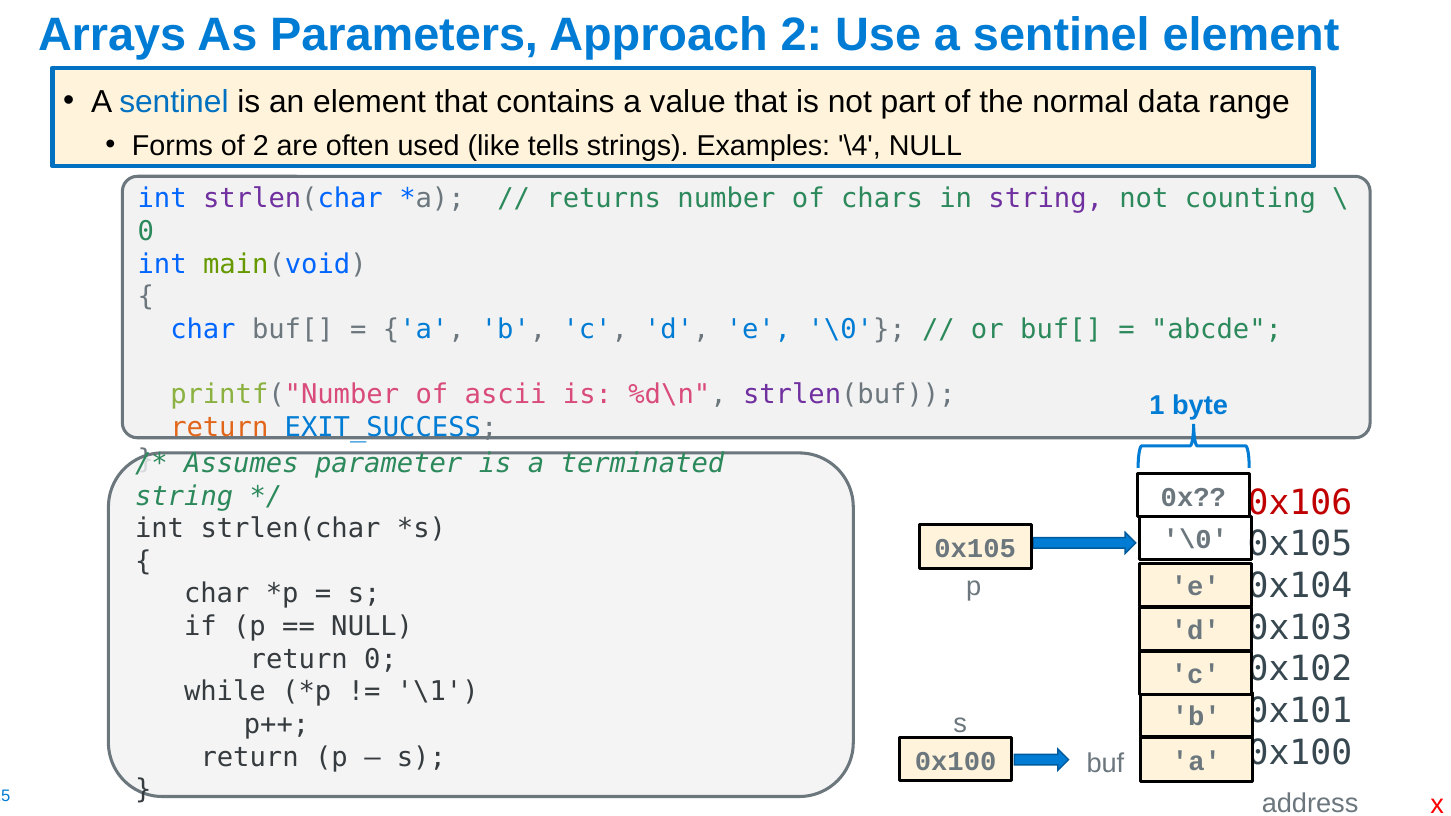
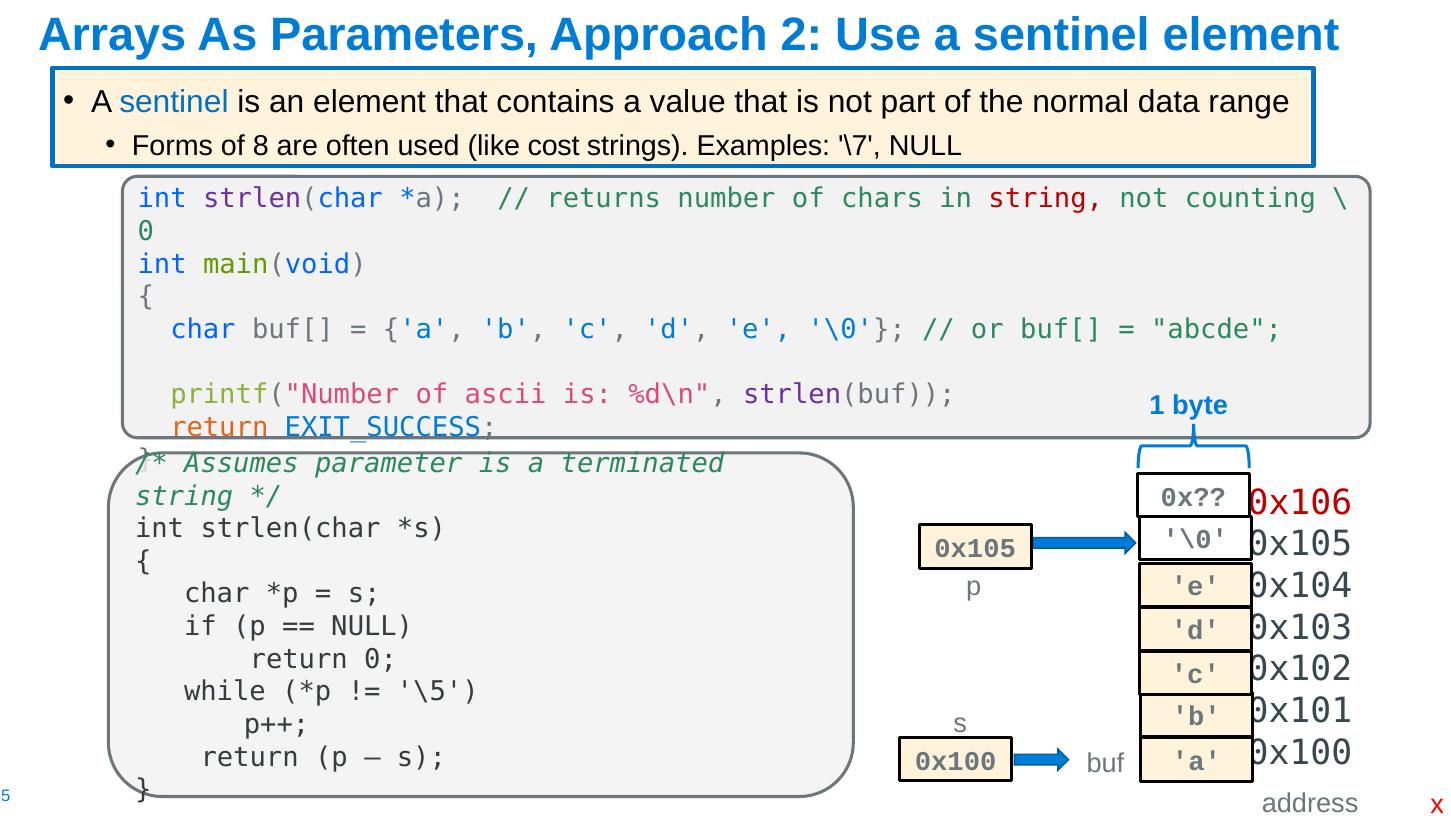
of 2: 2 -> 8
tells: tells -> cost
\4: \4 -> \7
string at (1046, 199) colour: purple -> red
\1: \1 -> \5
